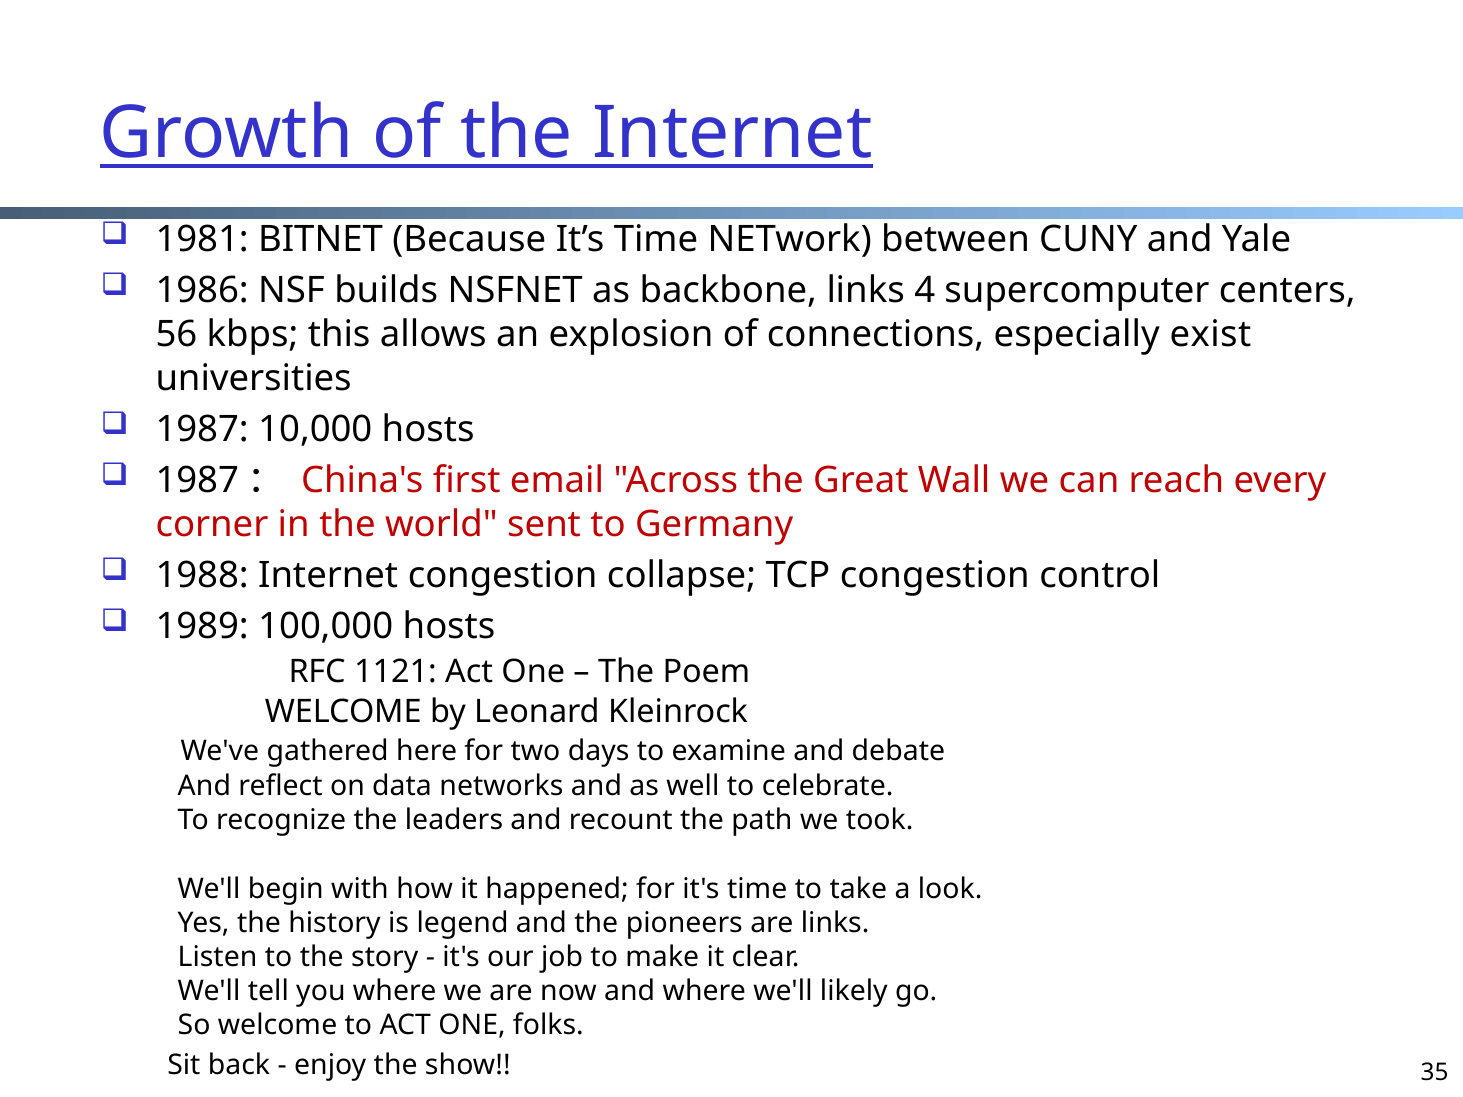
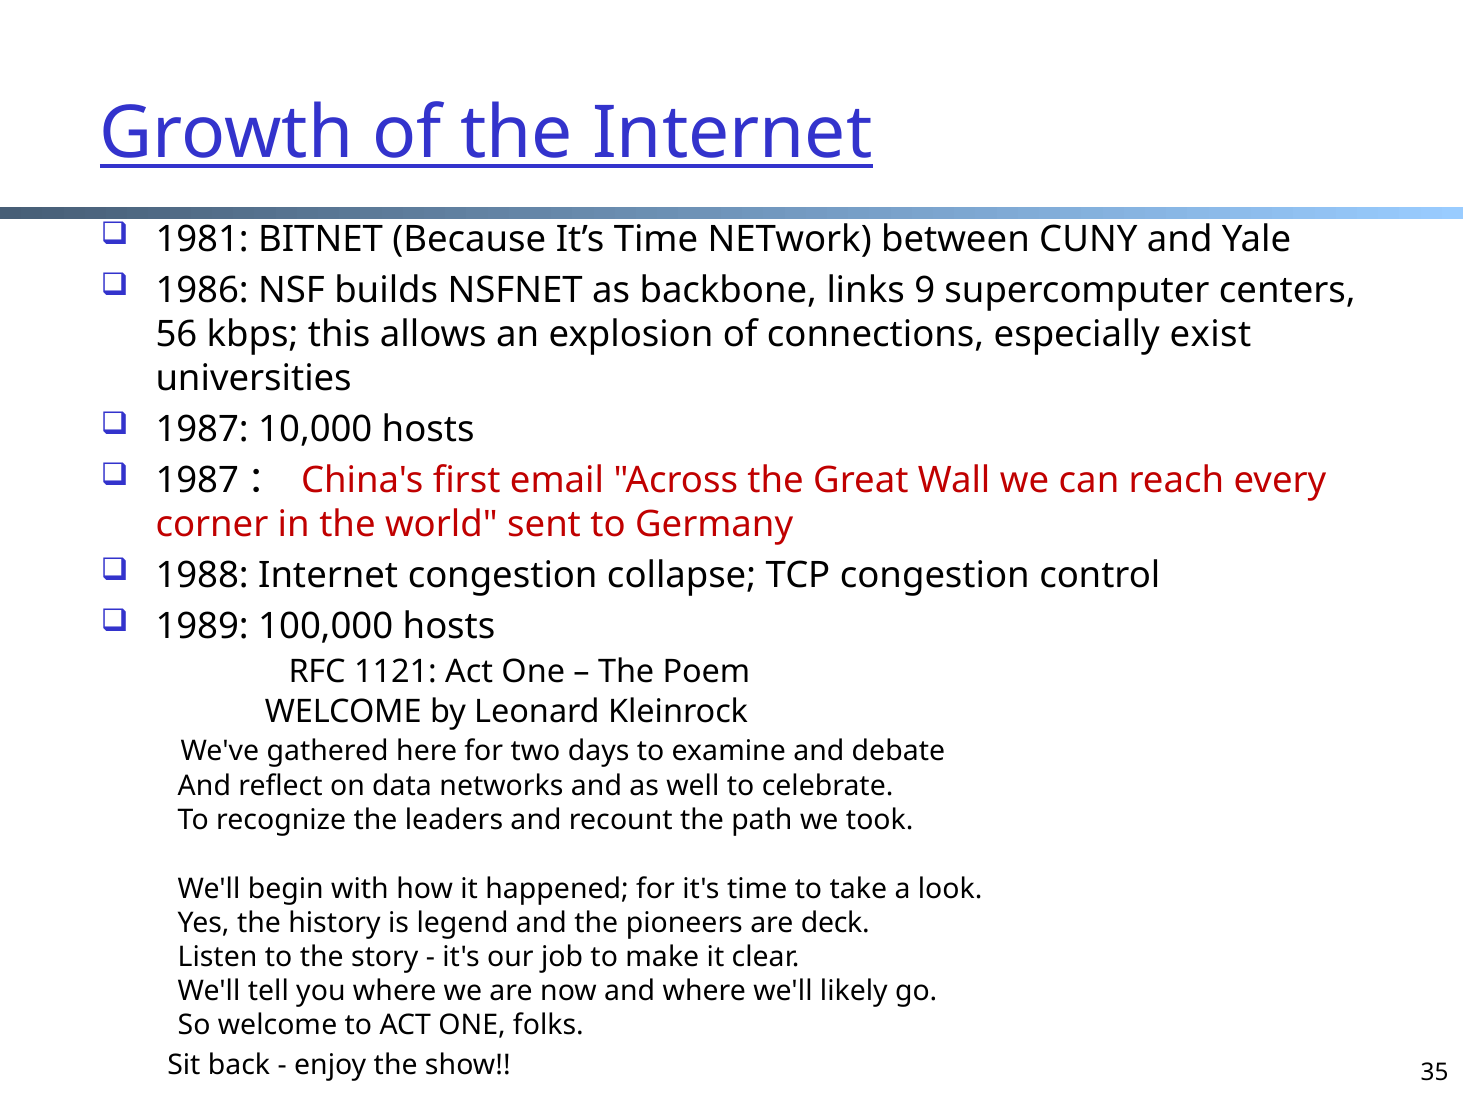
4: 4 -> 9
are links: links -> deck
